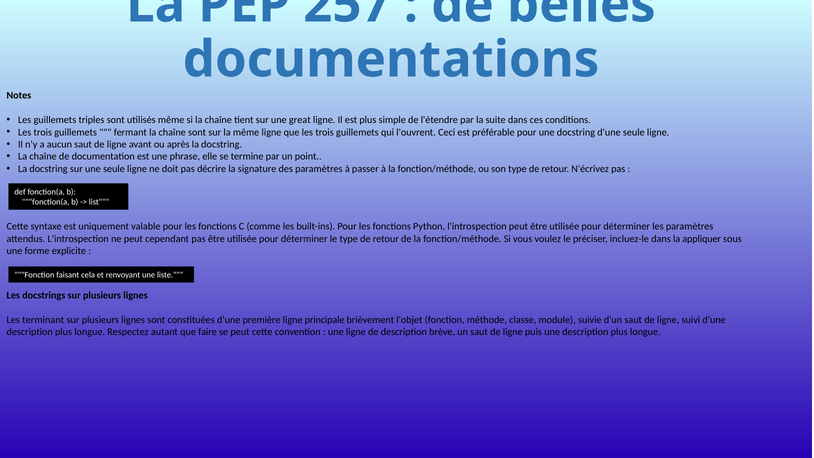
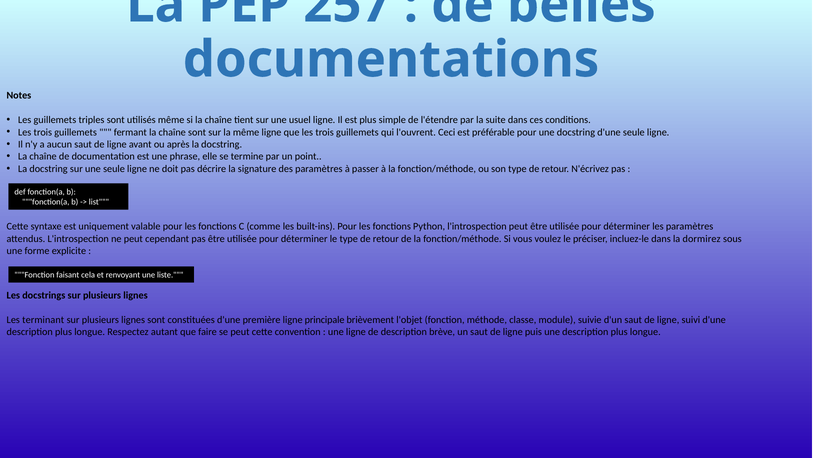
great: great -> usuel
appliquer: appliquer -> dormirez
